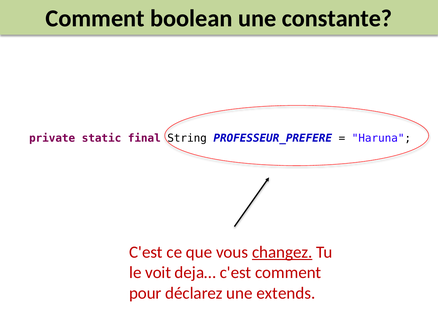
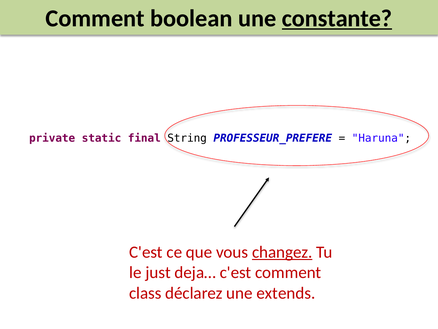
constante underline: none -> present
voit: voit -> just
pour: pour -> class
